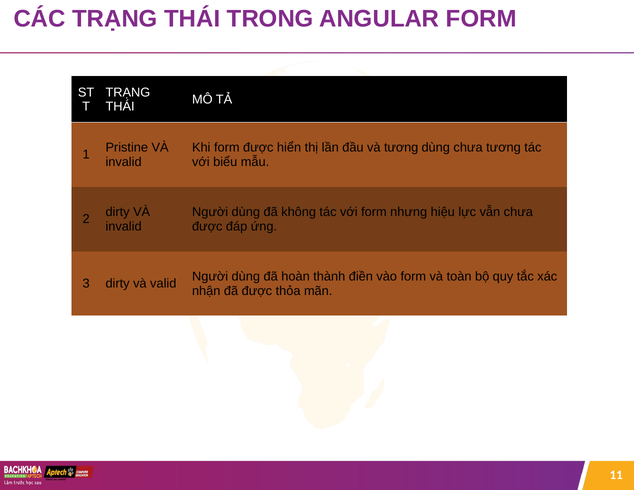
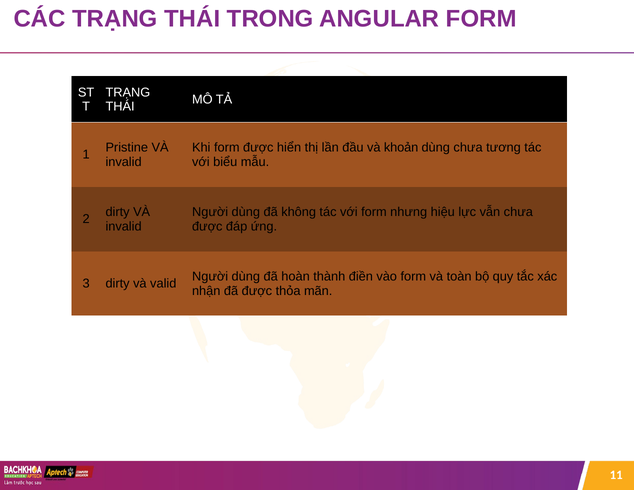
và tương: tương -> khoản
